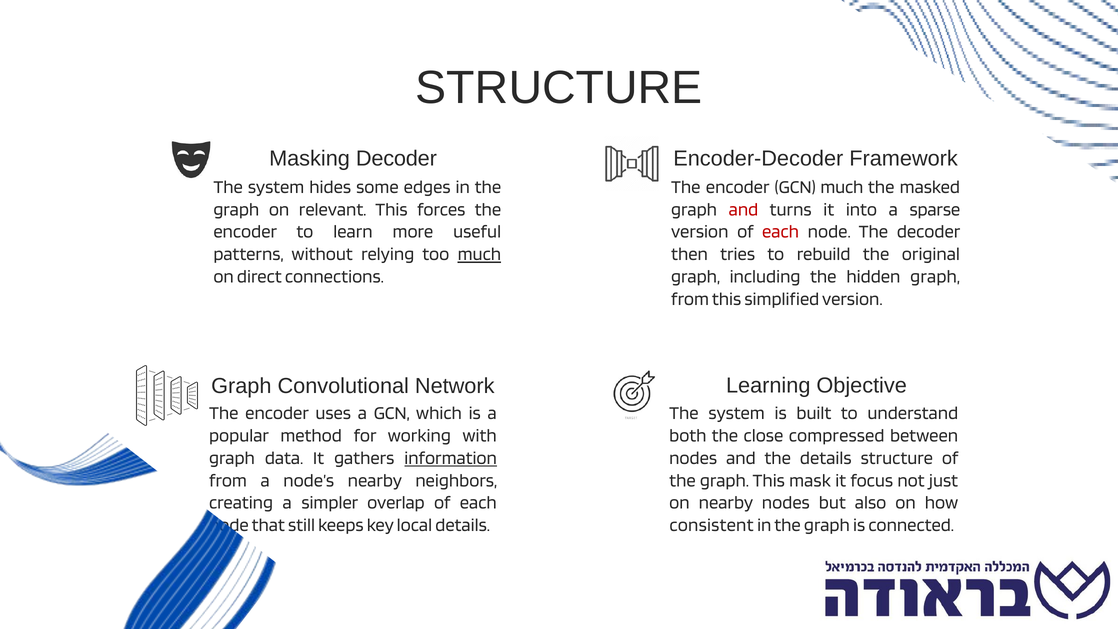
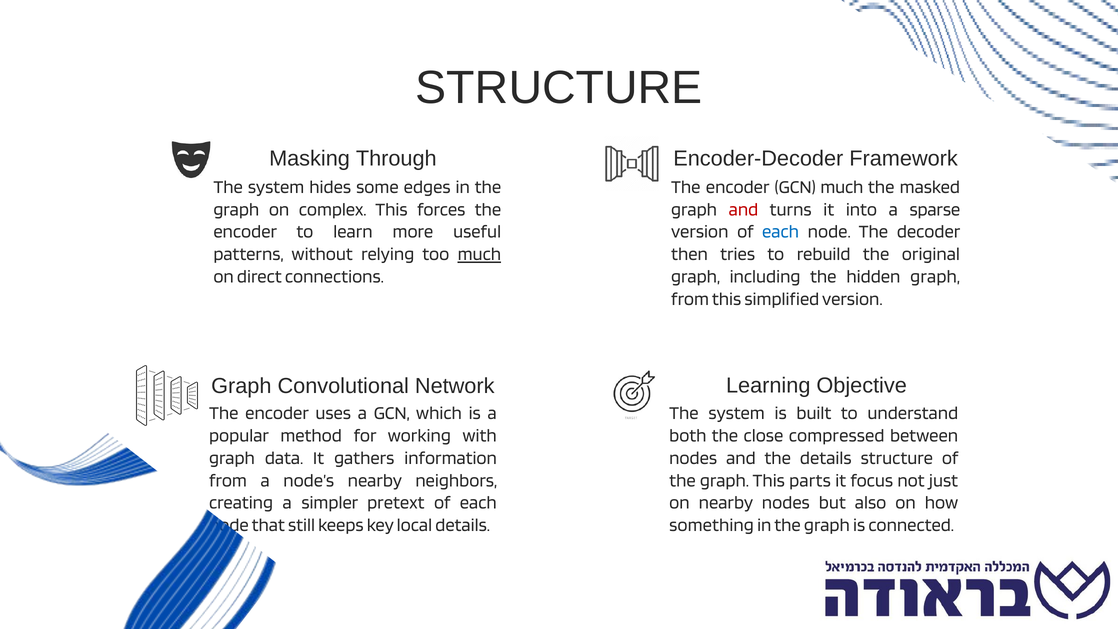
Masking Decoder: Decoder -> Through
relevant: relevant -> complex
each at (781, 232) colour: red -> blue
information underline: present -> none
mask: mask -> parts
overlap: overlap -> pretext
consistent: consistent -> something
